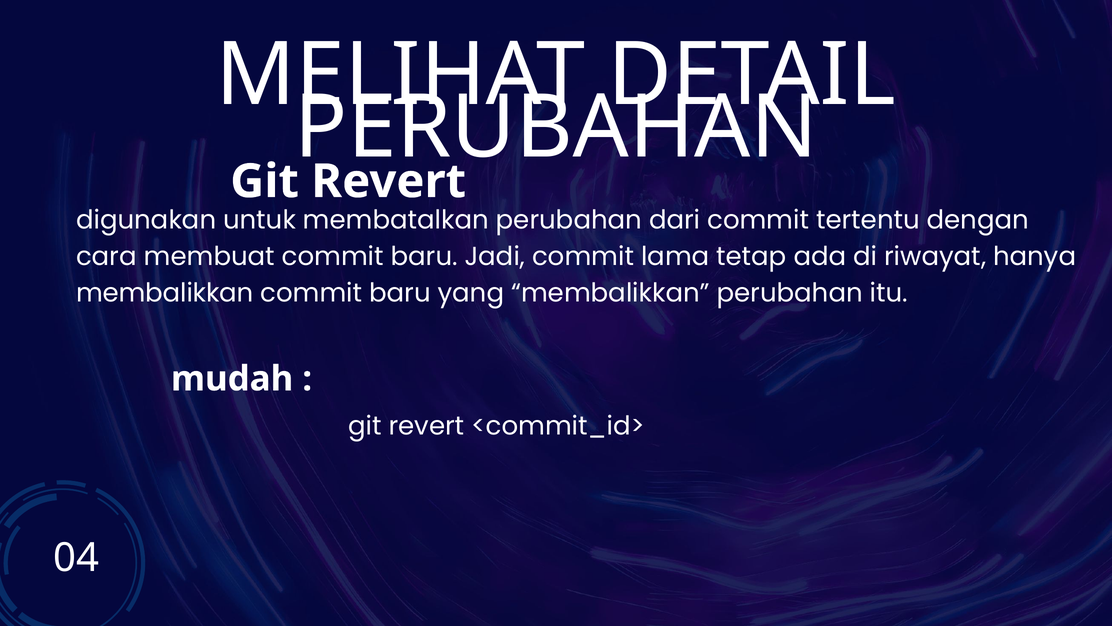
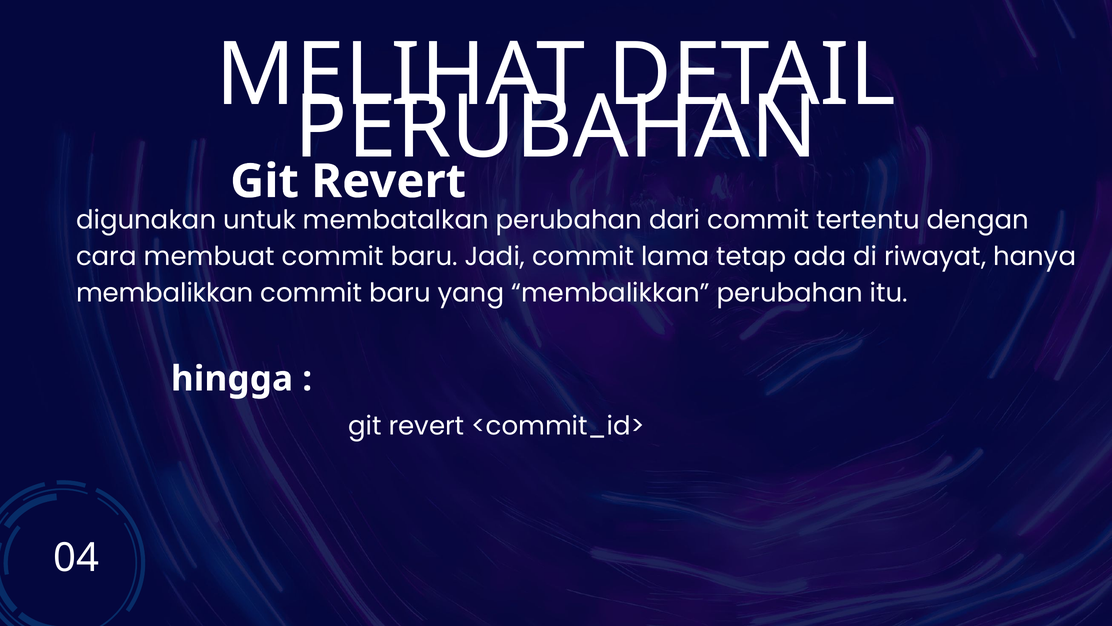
mudah: mudah -> hingga
